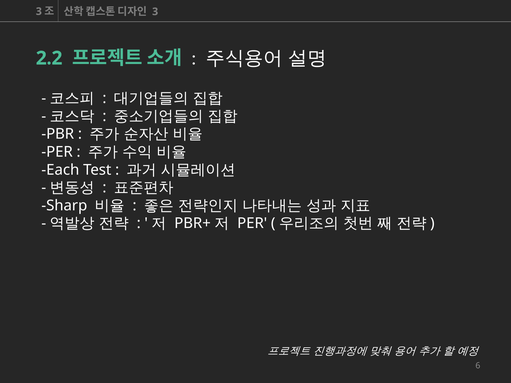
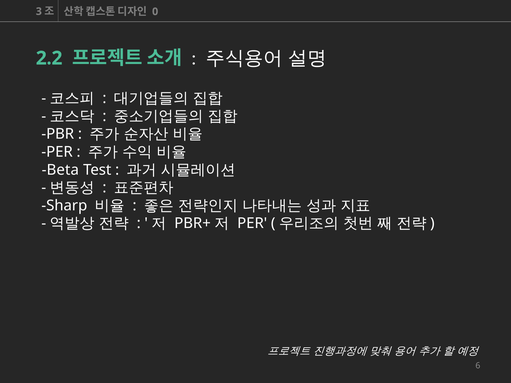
3 at (155, 12): 3 -> 0
Each: Each -> Beta
